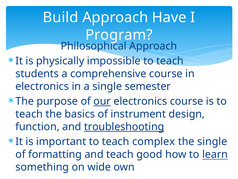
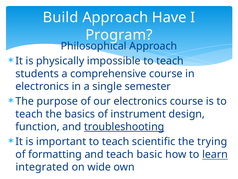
our underline: present -> none
complex: complex -> scientific
the single: single -> trying
good: good -> basic
something: something -> integrated
